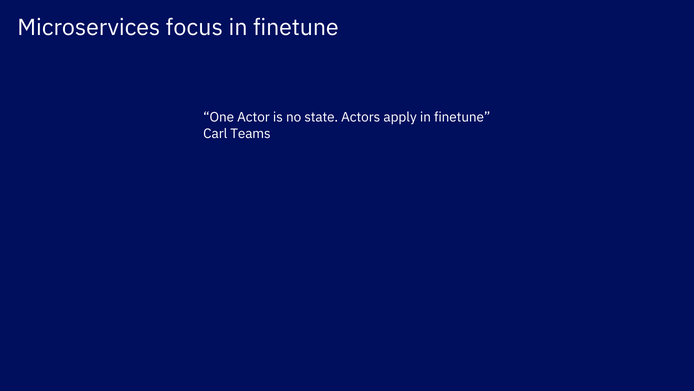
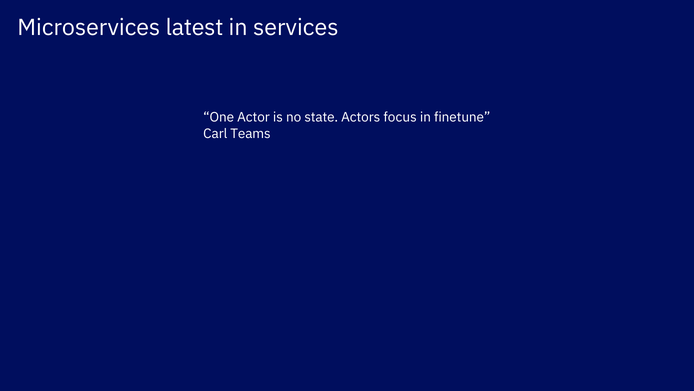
focus: focus -> latest
finetune at (296, 28): finetune -> services
apply: apply -> focus
